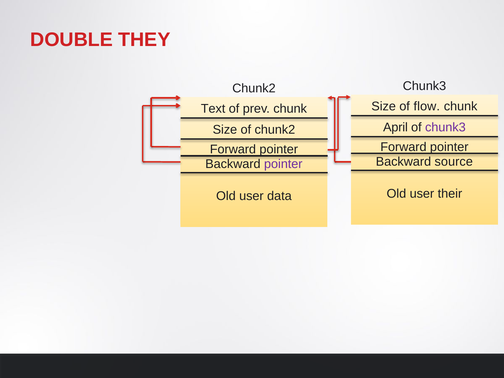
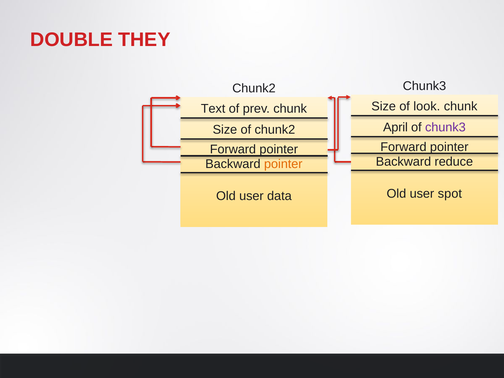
flow: flow -> look
source: source -> reduce
pointer at (283, 164) colour: purple -> orange
their: their -> spot
